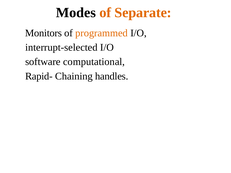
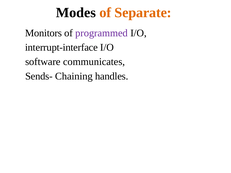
programmed colour: orange -> purple
interrupt-selected: interrupt-selected -> interrupt-interface
computational: computational -> communicates
Rapid-: Rapid- -> Sends-
